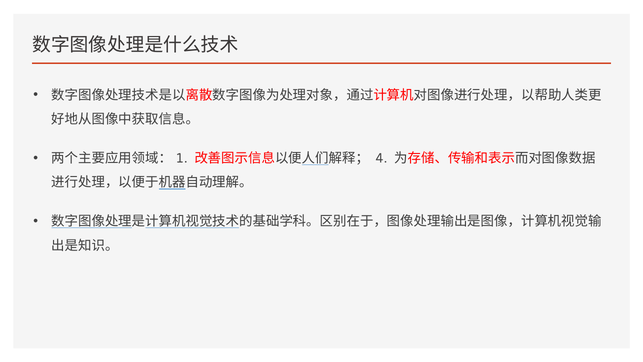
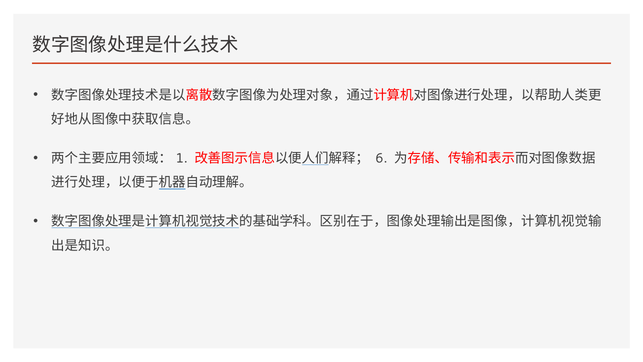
4: 4 -> 6
